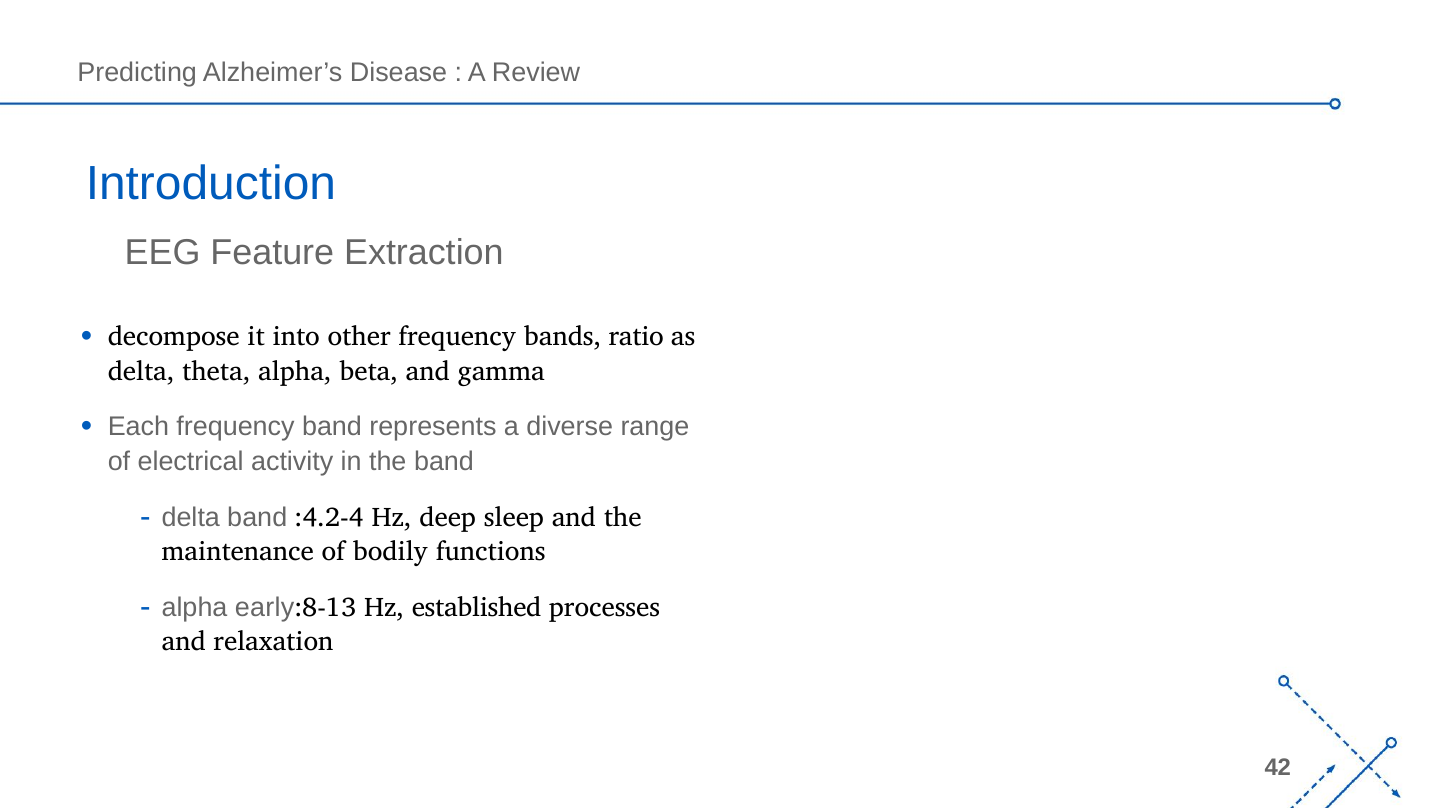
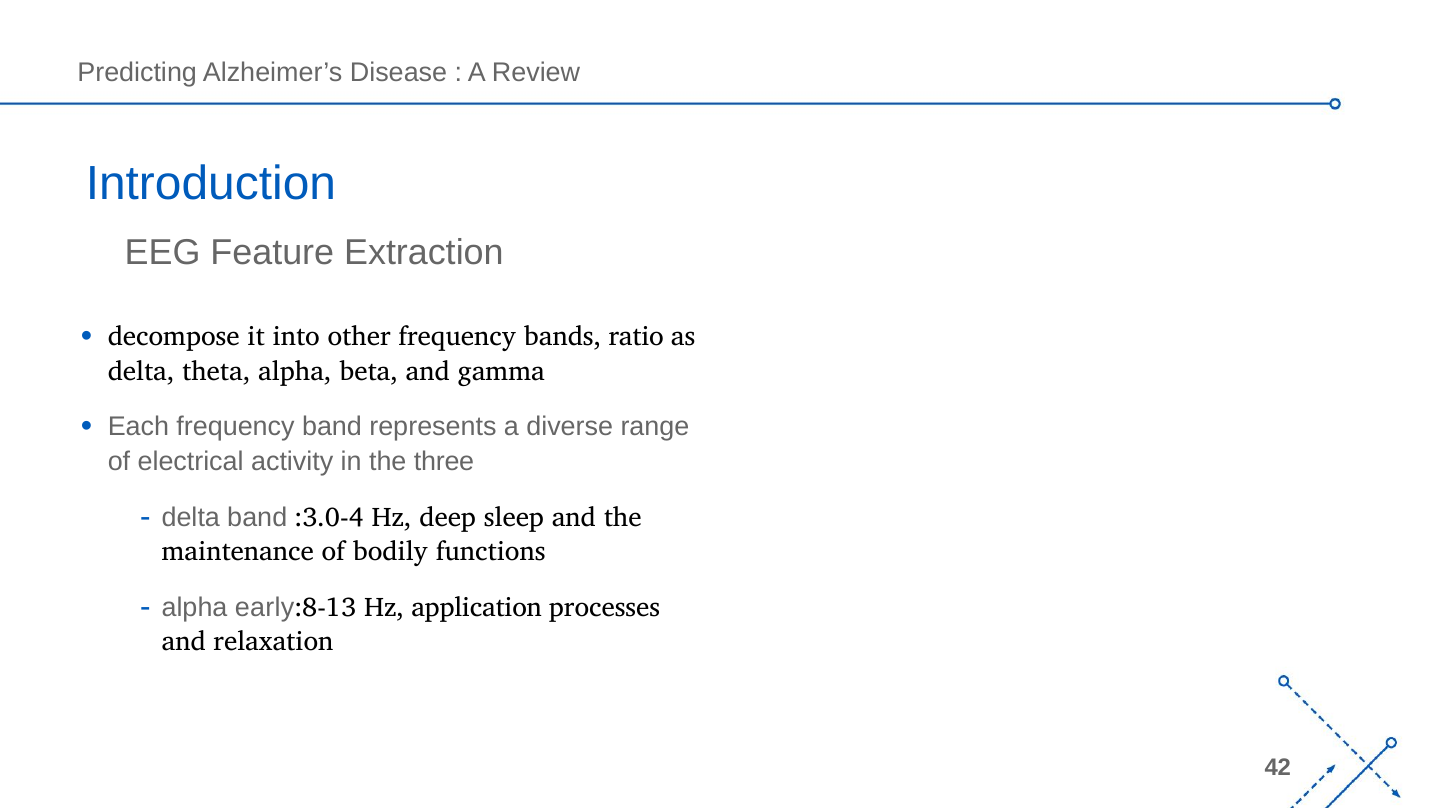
the band: band -> three
:4.2-4: :4.2-4 -> :3.0-4
established: established -> application
